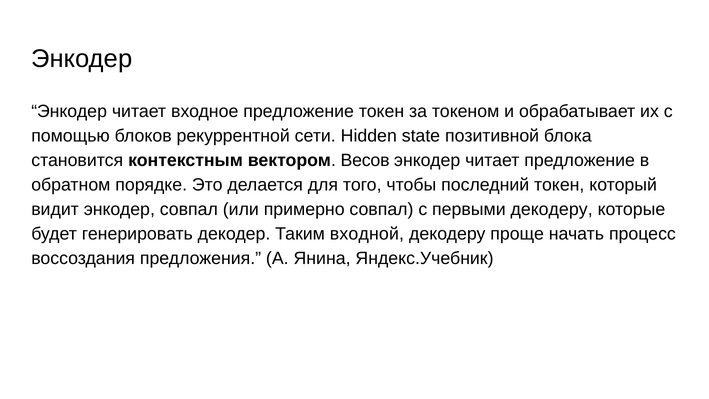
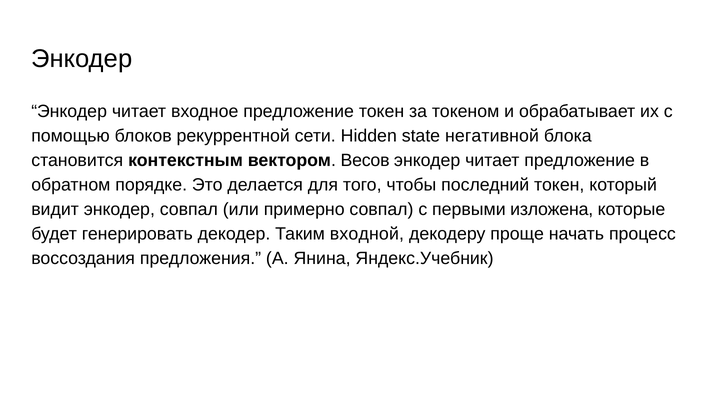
позитивной: позитивной -> негативной
первыми декодеру: декодеру -> изложена
